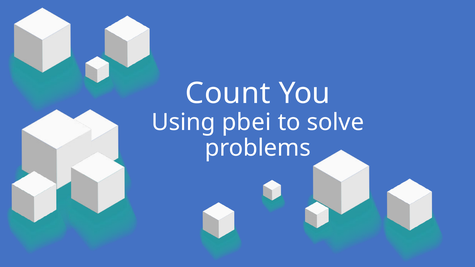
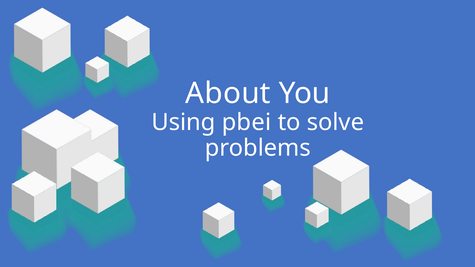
Count: Count -> About
